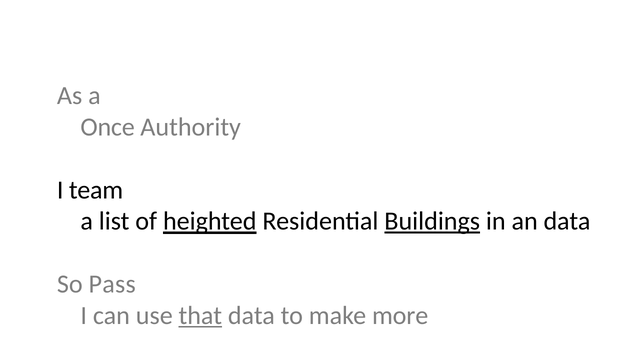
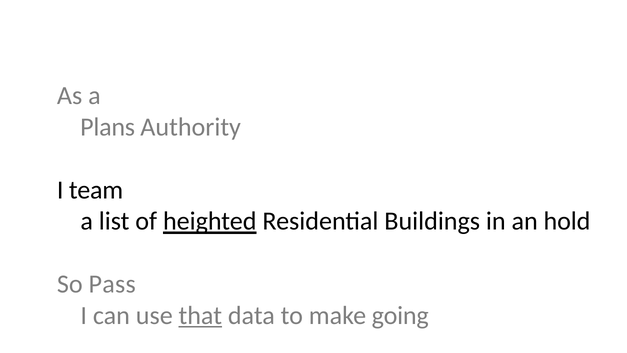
Once: Once -> Plans
Buildings underline: present -> none
an data: data -> hold
more: more -> going
